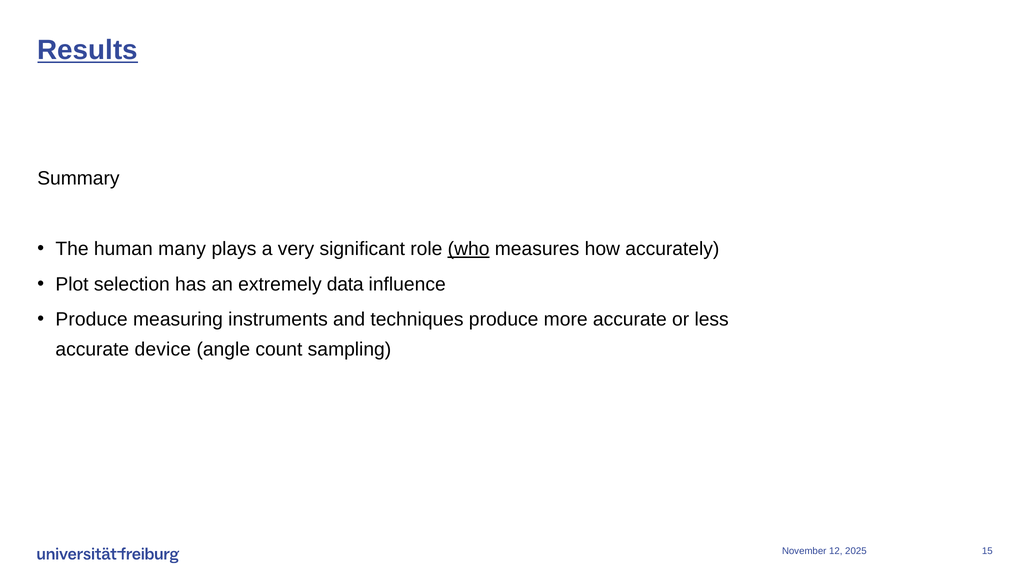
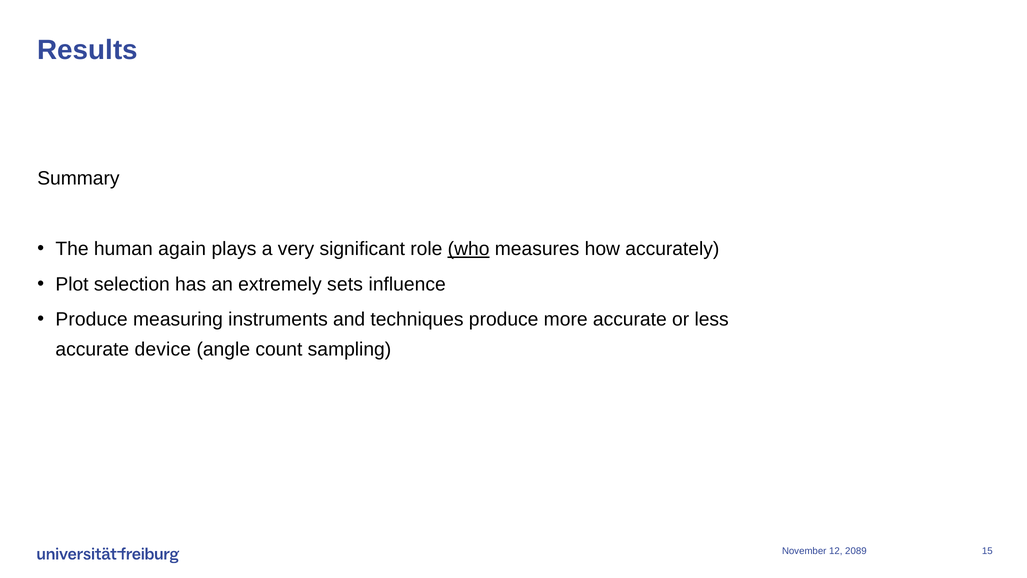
Results underline: present -> none
many: many -> again
data: data -> sets
2025: 2025 -> 2089
